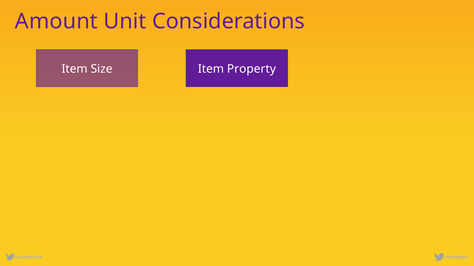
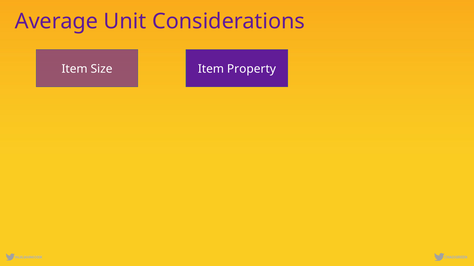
Amount: Amount -> Average
